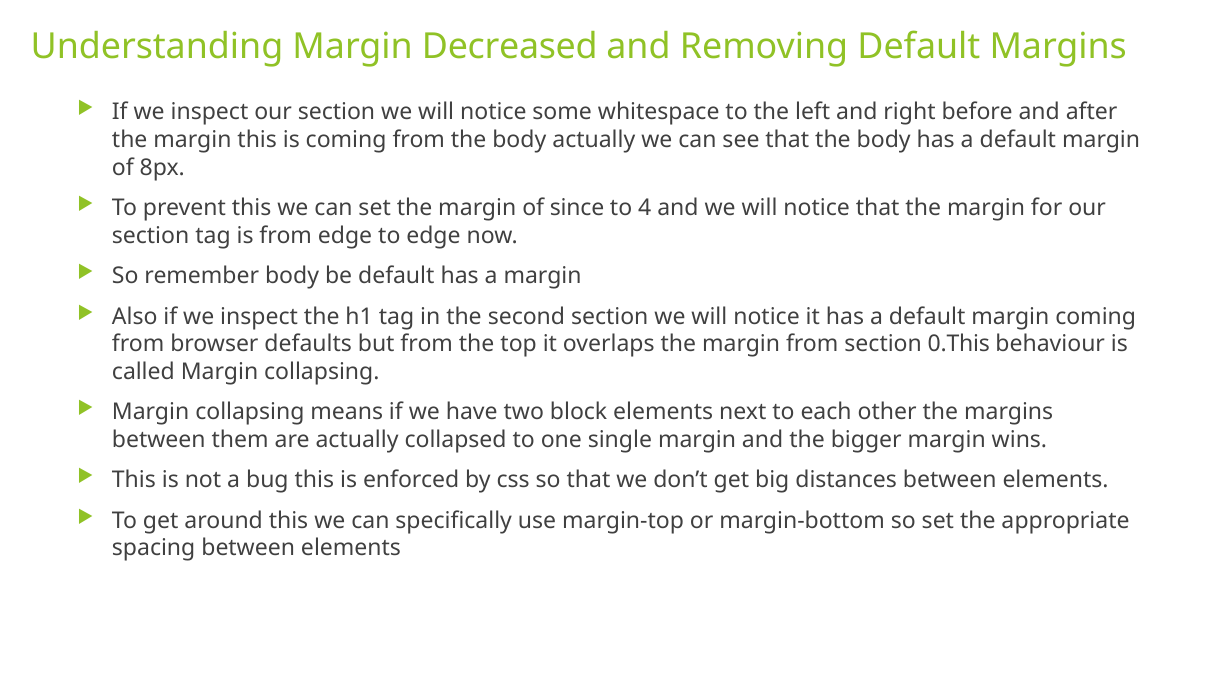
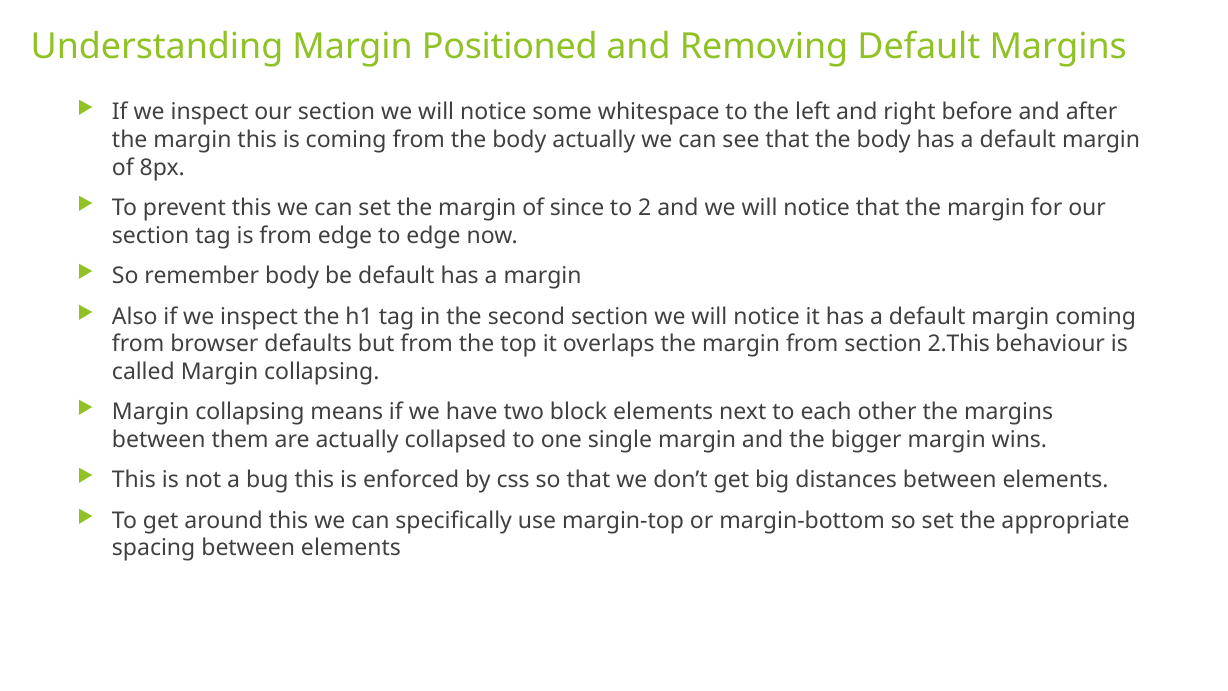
Decreased: Decreased -> Positioned
4: 4 -> 2
0.This: 0.This -> 2.This
